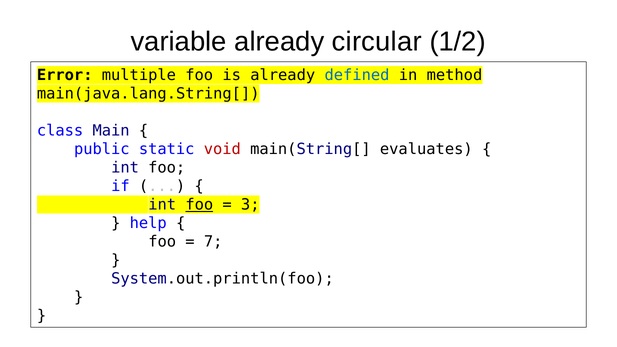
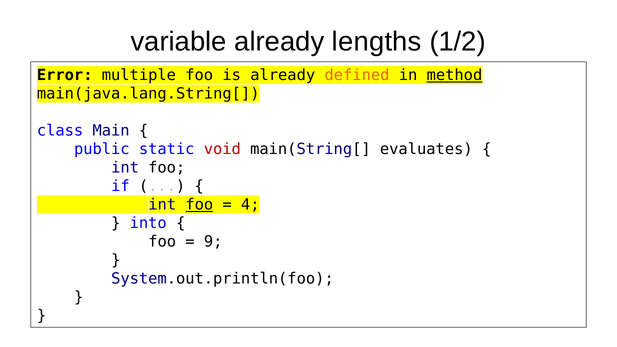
circular: circular -> lengths
defined colour: blue -> orange
method underline: none -> present
3: 3 -> 4
help: help -> into
7: 7 -> 9
